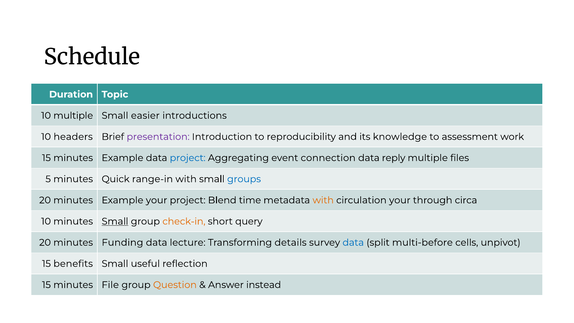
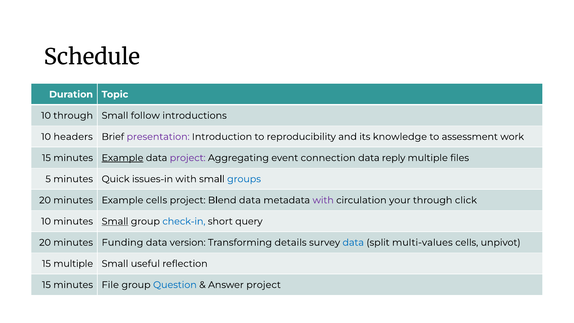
10 multiple: multiple -> through
easier: easier -> follow
Example at (123, 158) underline: none -> present
project at (188, 158) colour: blue -> purple
range-in: range-in -> issues-in
Example your: your -> cells
Blend time: time -> data
with at (323, 200) colour: orange -> purple
circa: circa -> click
check-in colour: orange -> blue
lecture: lecture -> version
multi-before: multi-before -> multi-values
15 benefits: benefits -> multiple
Question colour: orange -> blue
Answer instead: instead -> project
